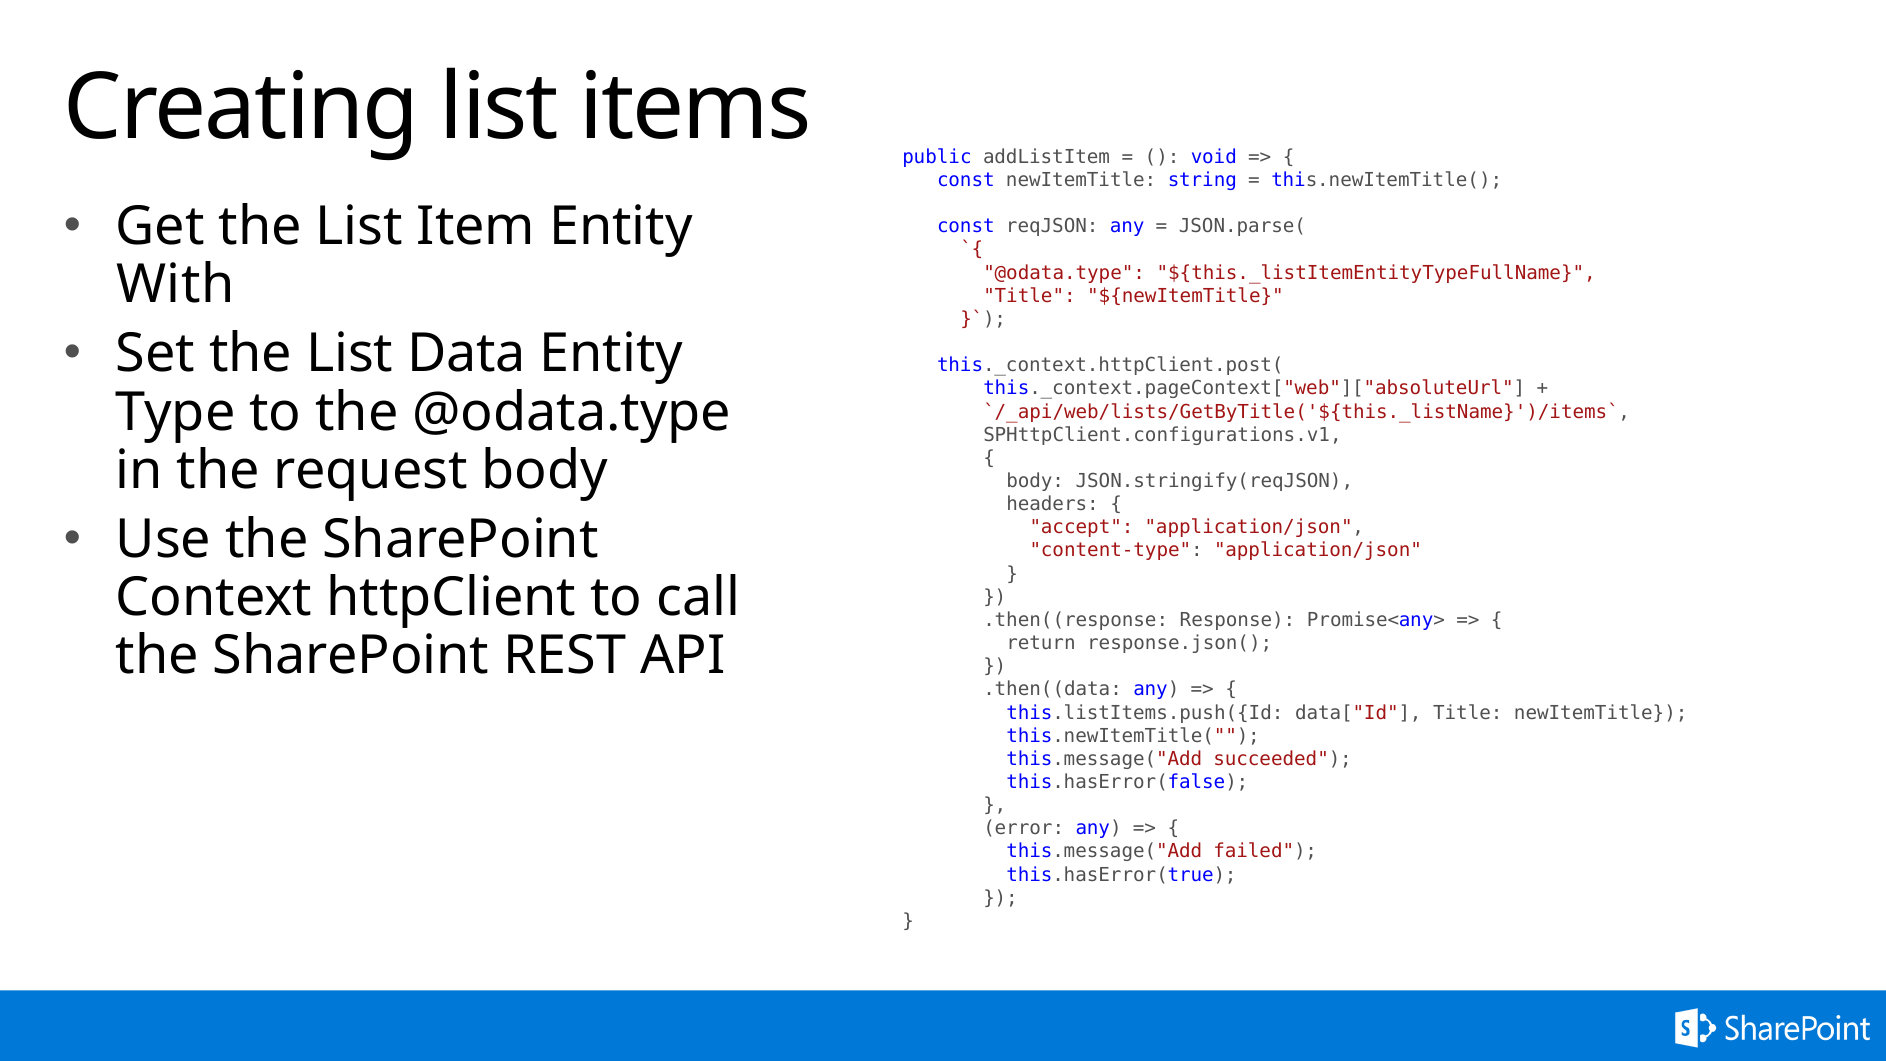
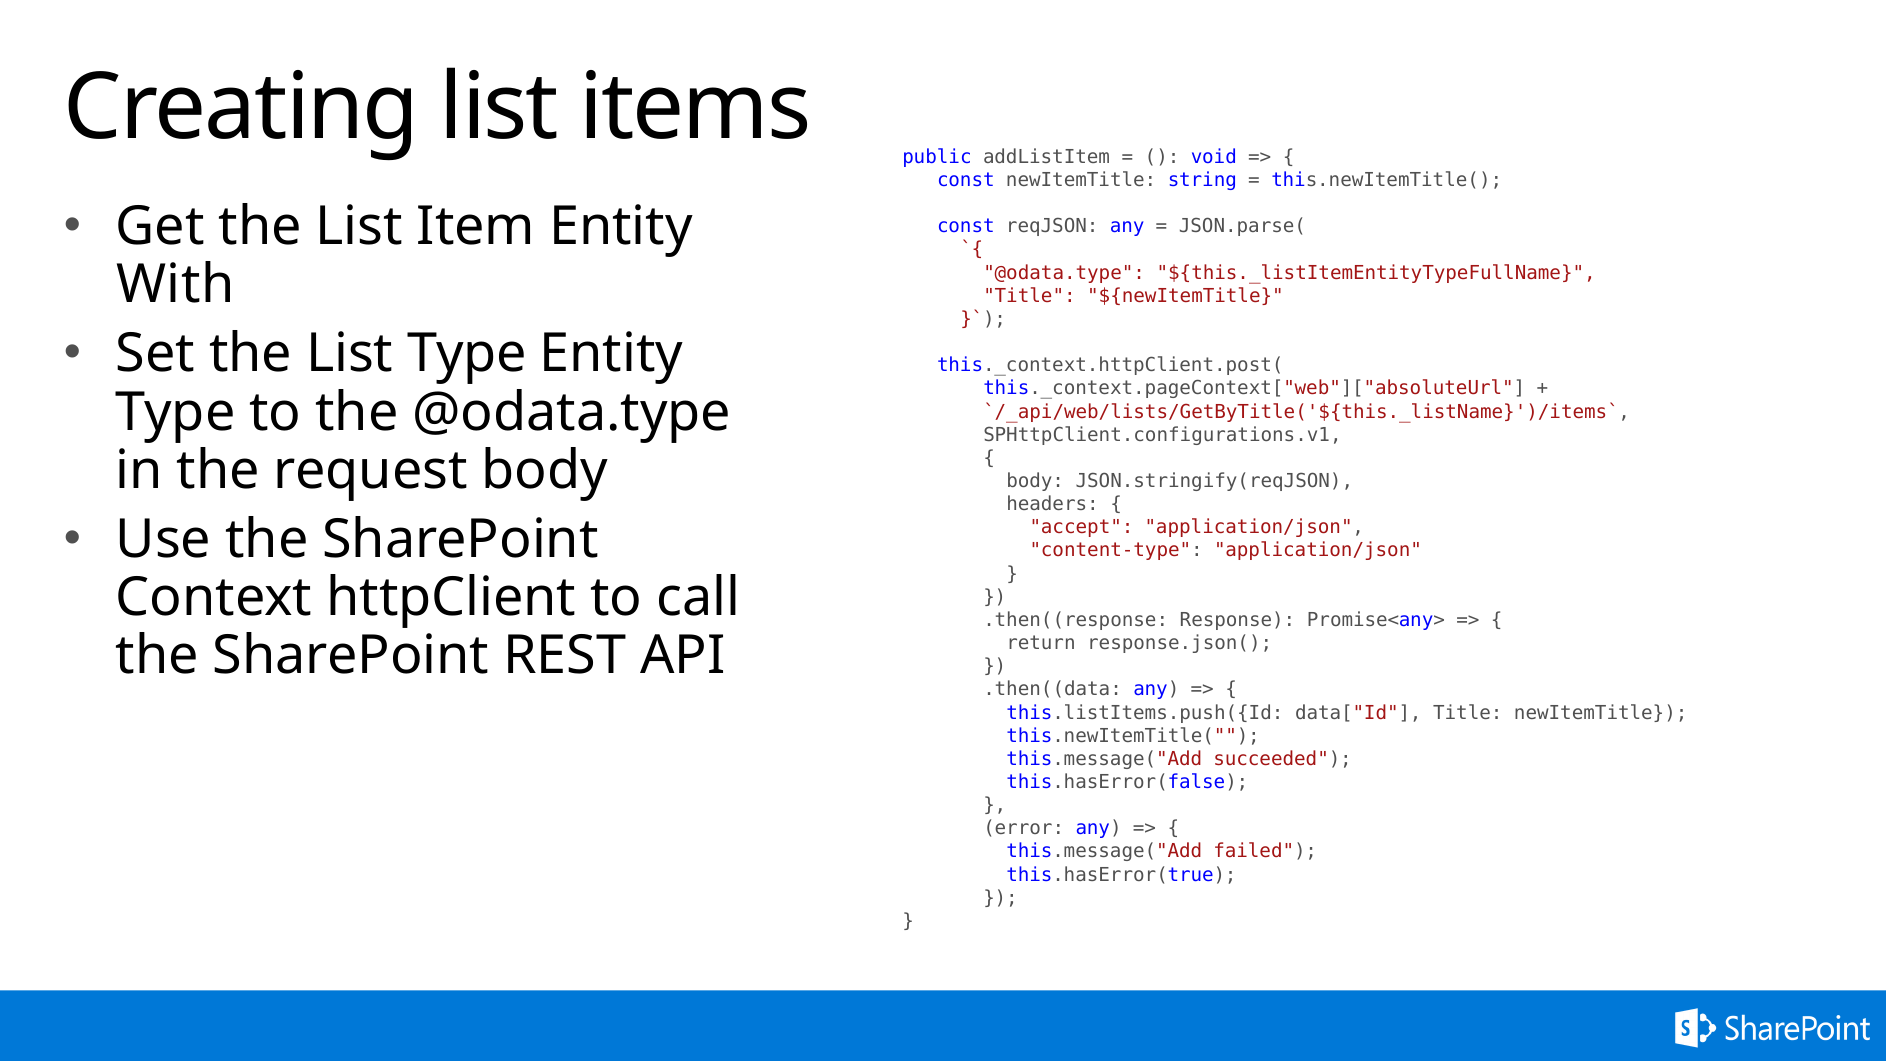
List Data: Data -> Type
